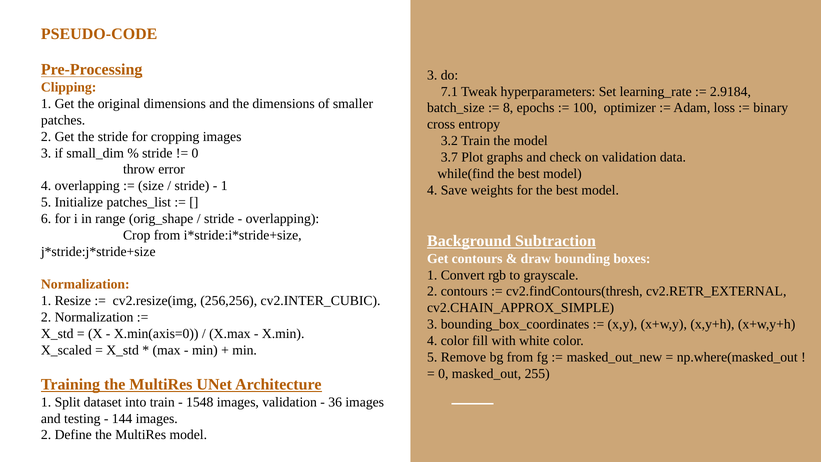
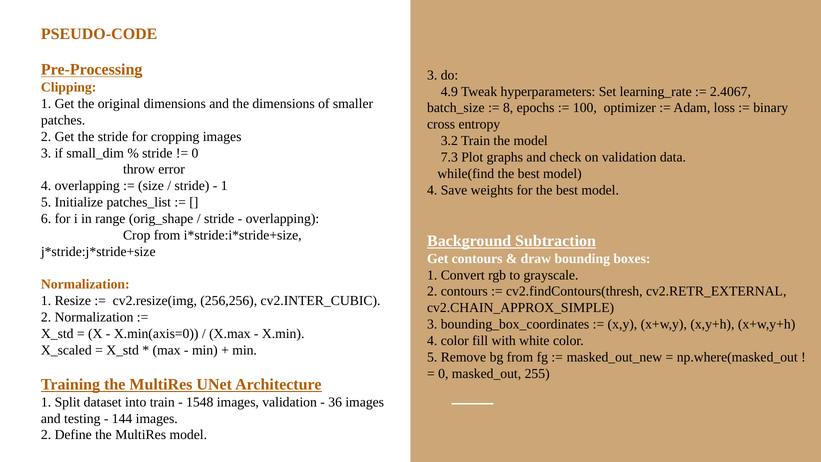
7.1: 7.1 -> 4.9
2.9184: 2.9184 -> 2.4067
3.7: 3.7 -> 7.3
